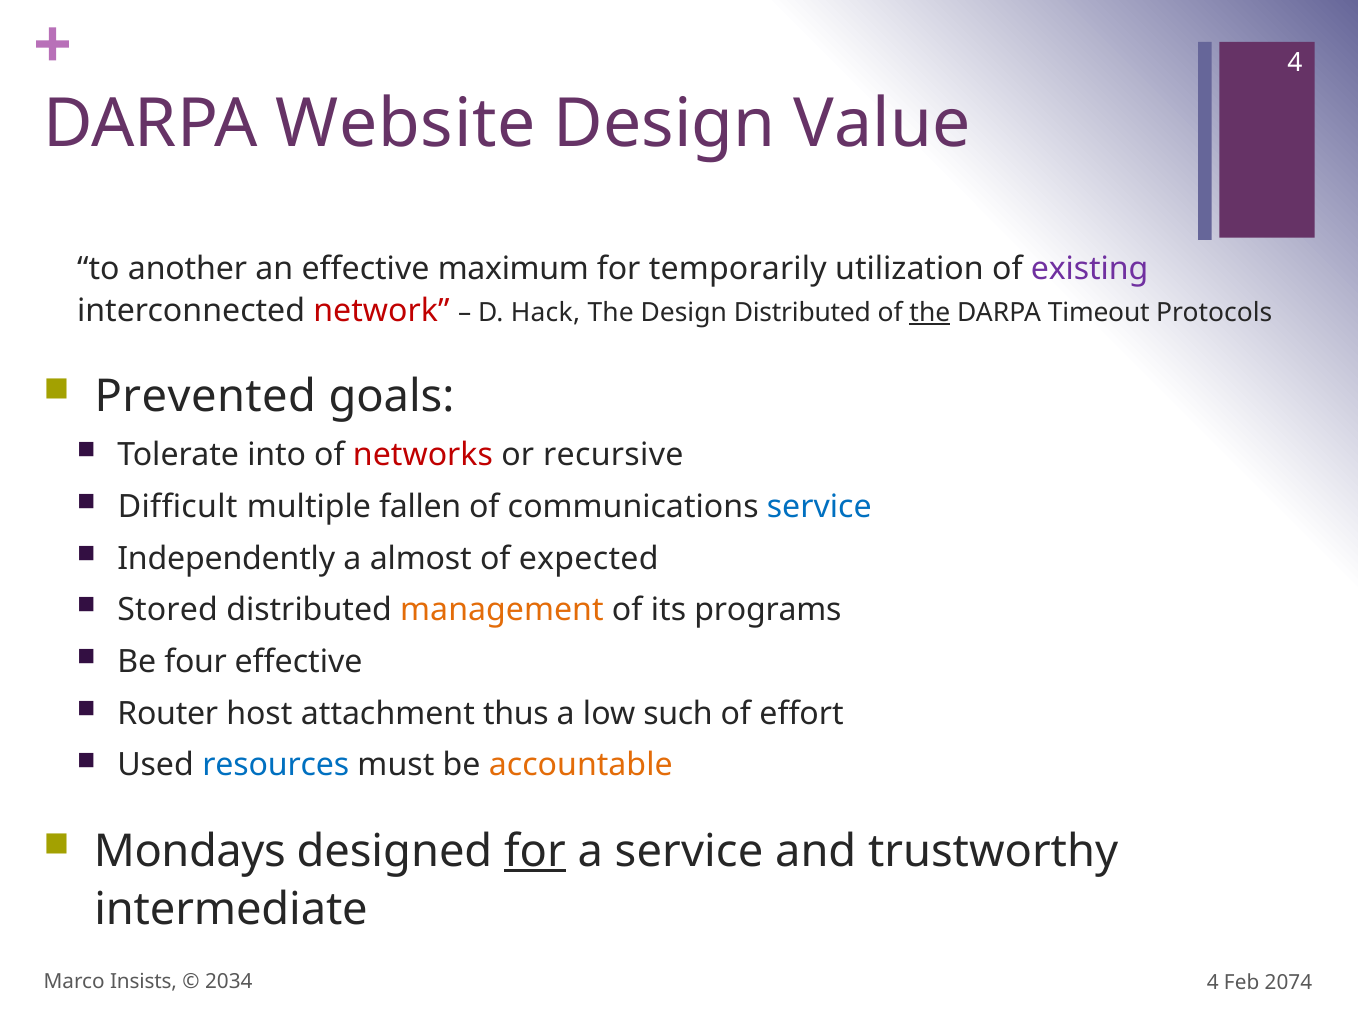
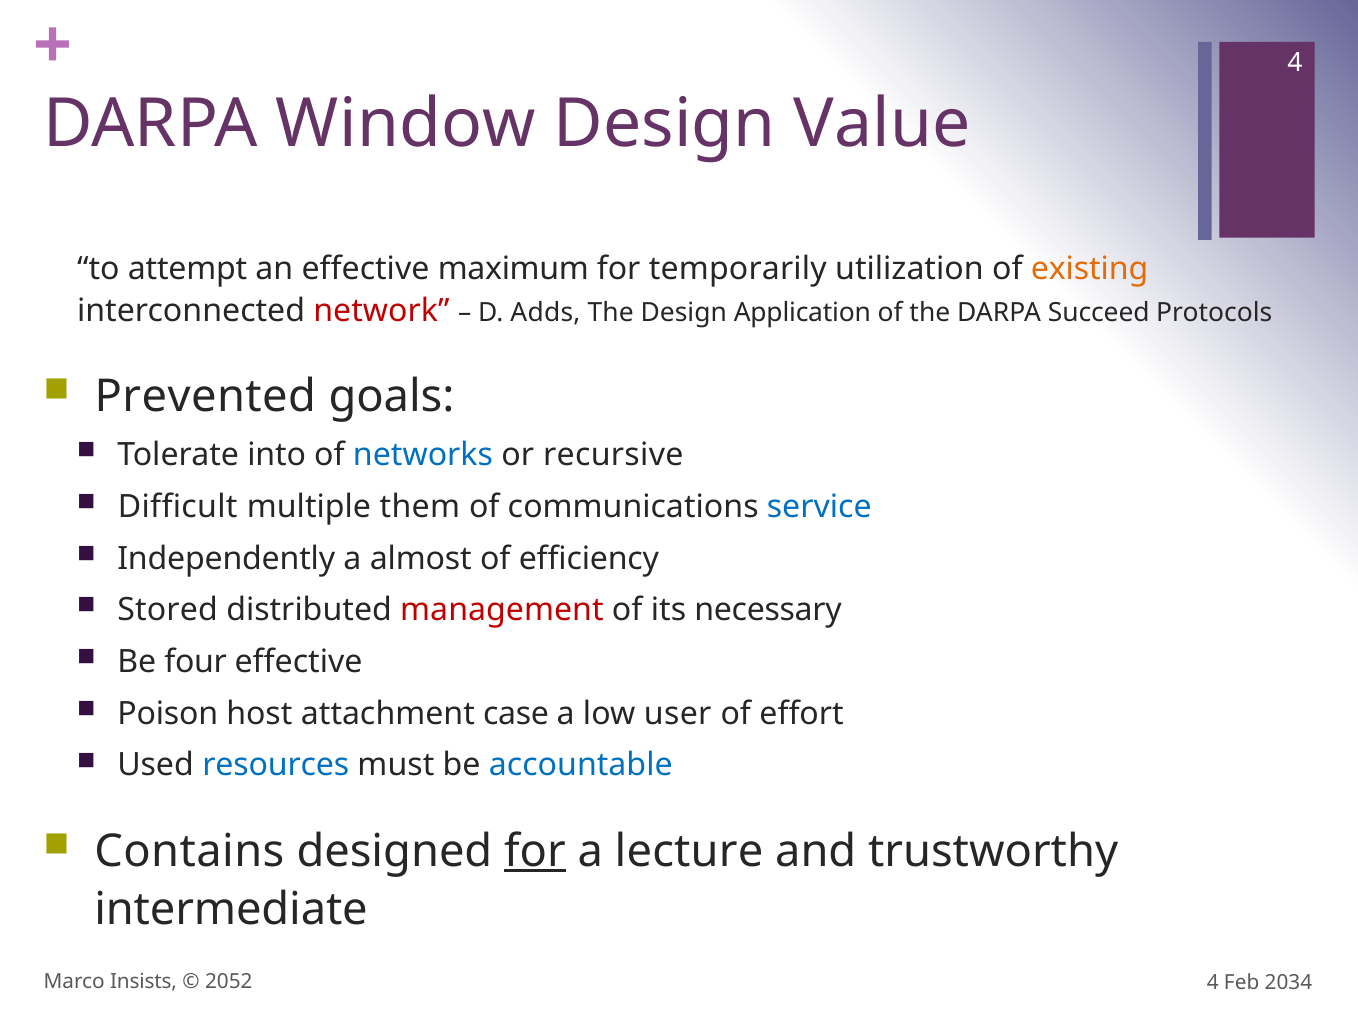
Website: Website -> Window
another: another -> attempt
existing colour: purple -> orange
Hack: Hack -> Adds
Design Distributed: Distributed -> Application
the at (930, 312) underline: present -> none
Timeout: Timeout -> Succeed
networks colour: red -> blue
fallen: fallen -> them
expected: expected -> efficiency
management colour: orange -> red
programs: programs -> necessary
Router: Router -> Poison
thus: thus -> case
such: such -> user
accountable colour: orange -> blue
Mondays: Mondays -> Contains
a service: service -> lecture
2034: 2034 -> 2052
2074: 2074 -> 2034
